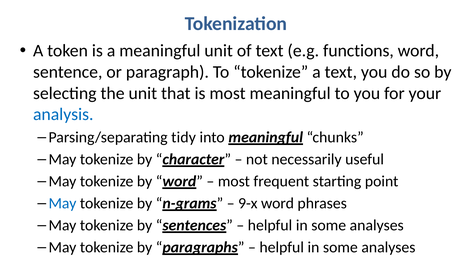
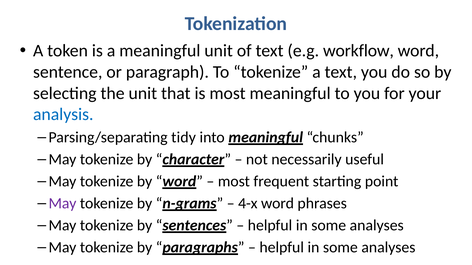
functions: functions -> workflow
May at (62, 204) colour: blue -> purple
9-x: 9-x -> 4-x
